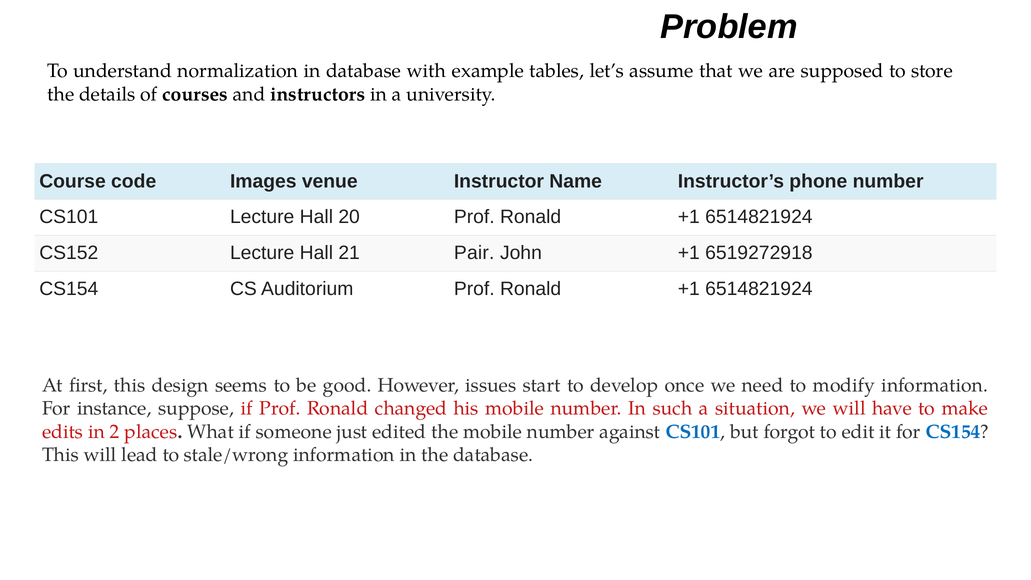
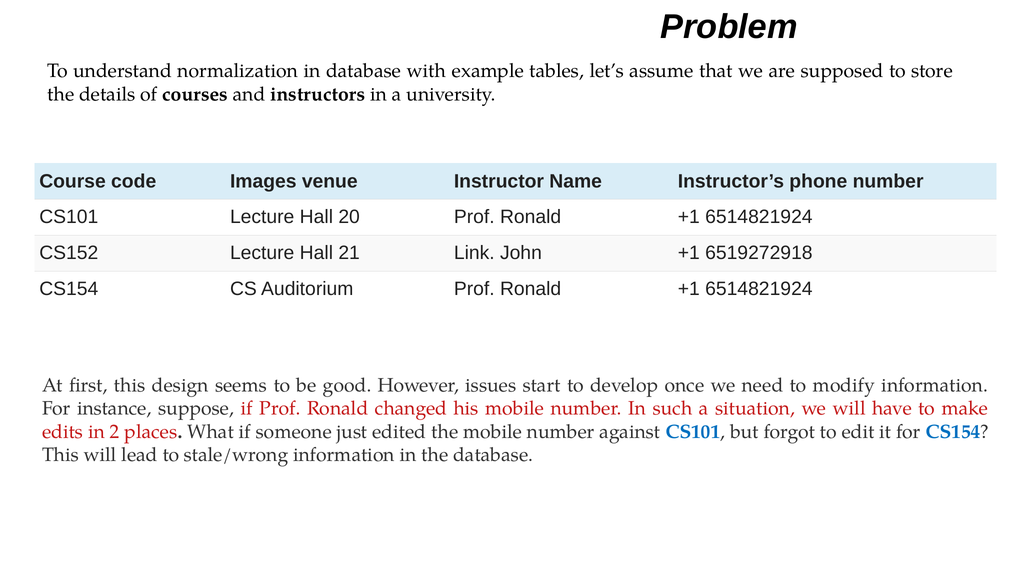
Pair: Pair -> Link
